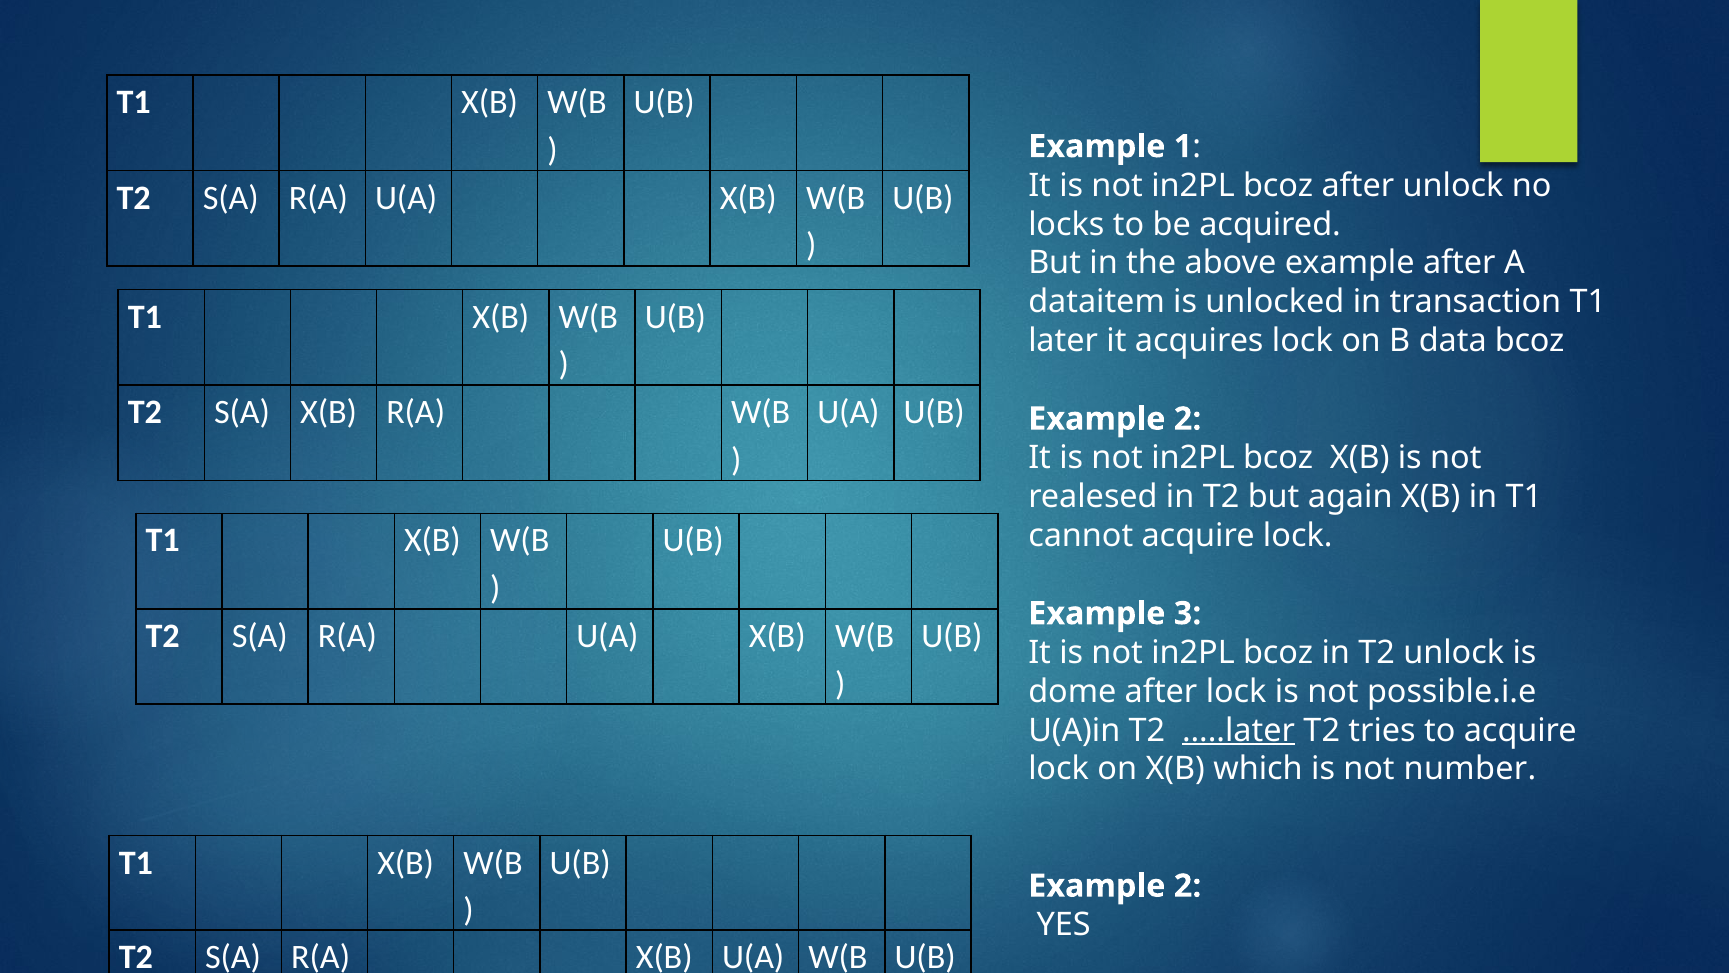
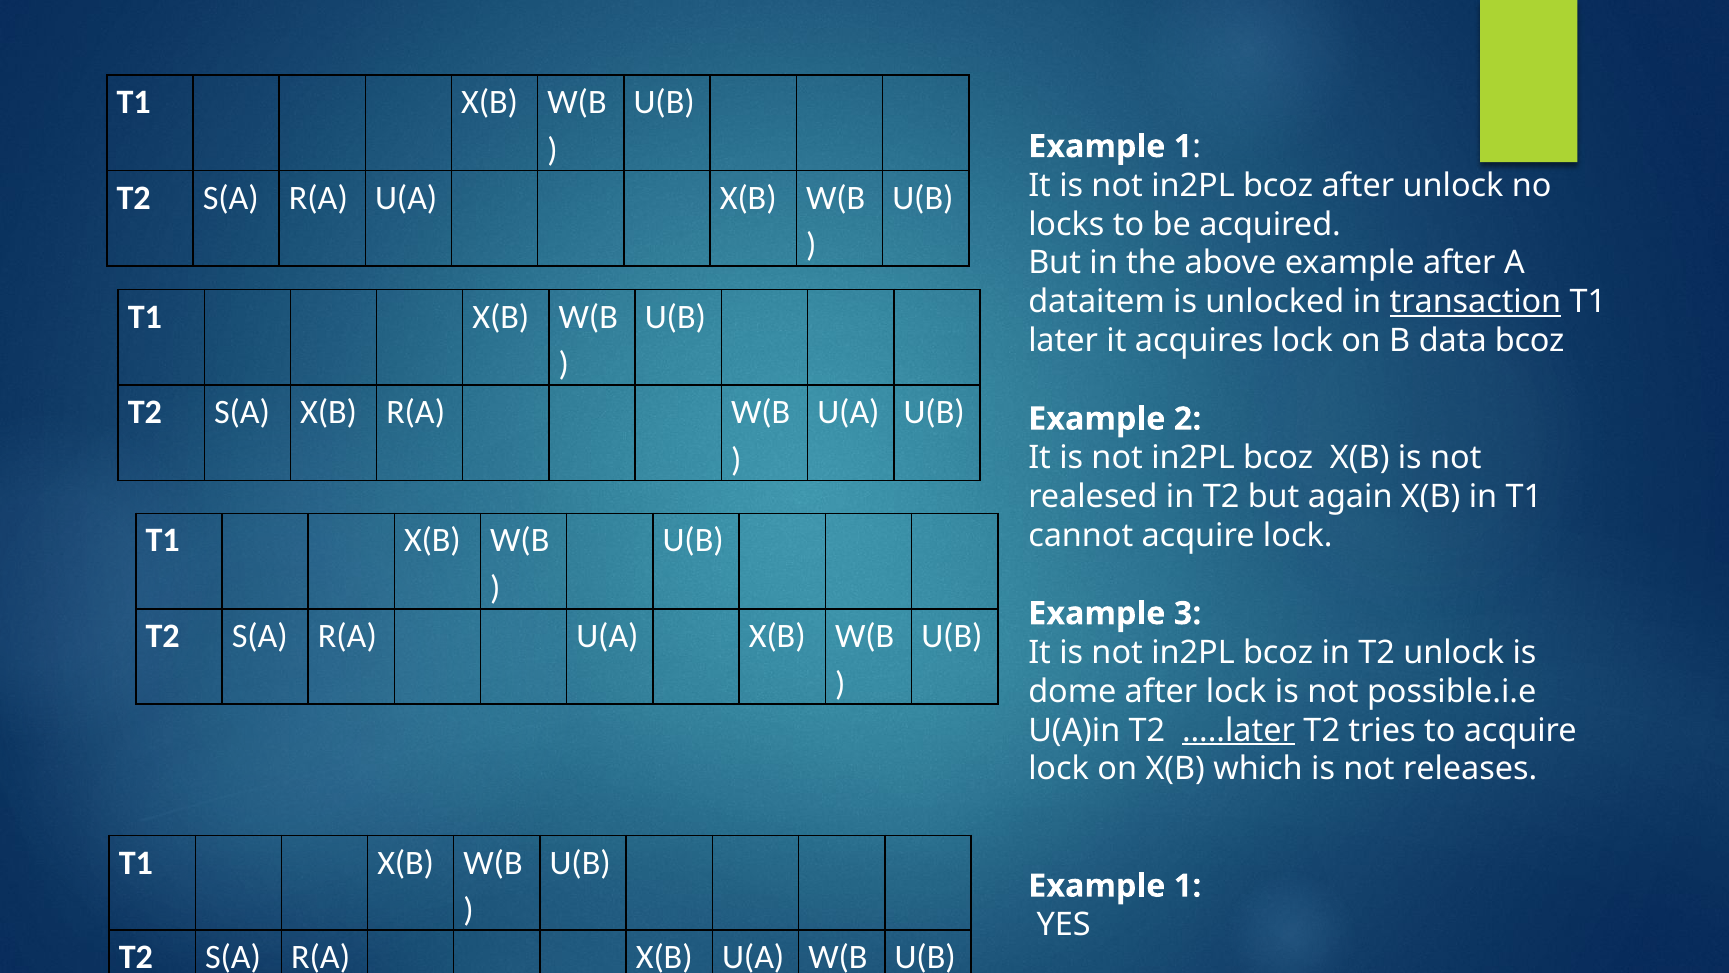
transaction underline: none -> present
number: number -> releases
2 at (1188, 886): 2 -> 1
